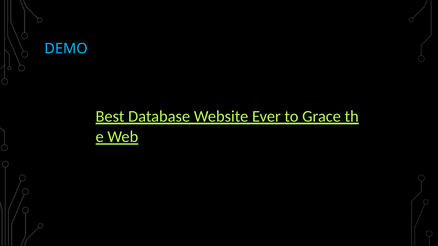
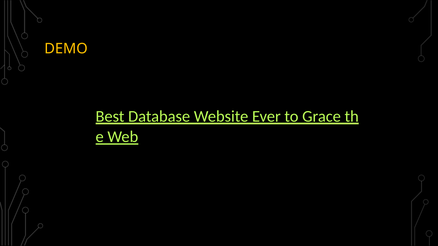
DEMO colour: light blue -> yellow
